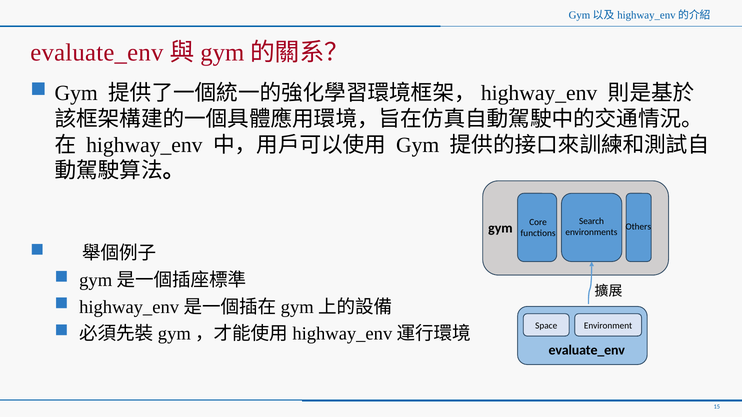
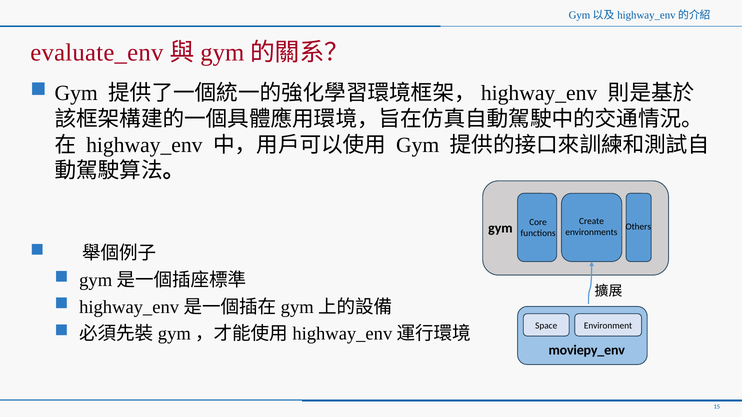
Search: Search -> Create
evaluate_env at (587, 351): evaluate_env -> moviepy_env
